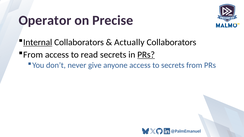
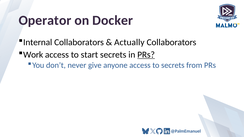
Precise: Precise -> Docker
Internal underline: present -> none
From at (33, 55): From -> Work
read: read -> start
